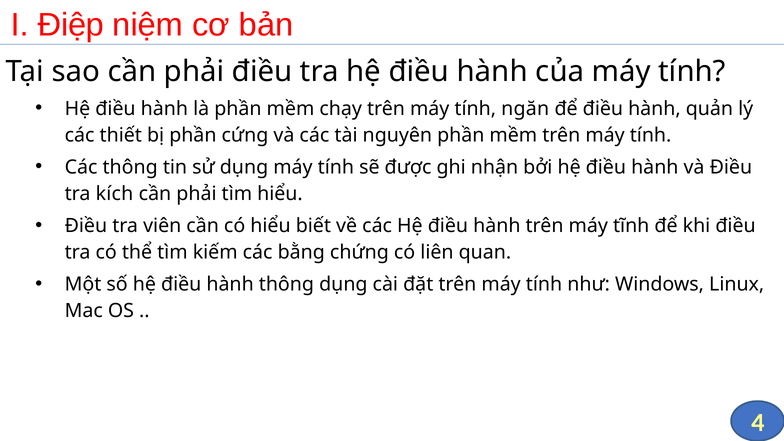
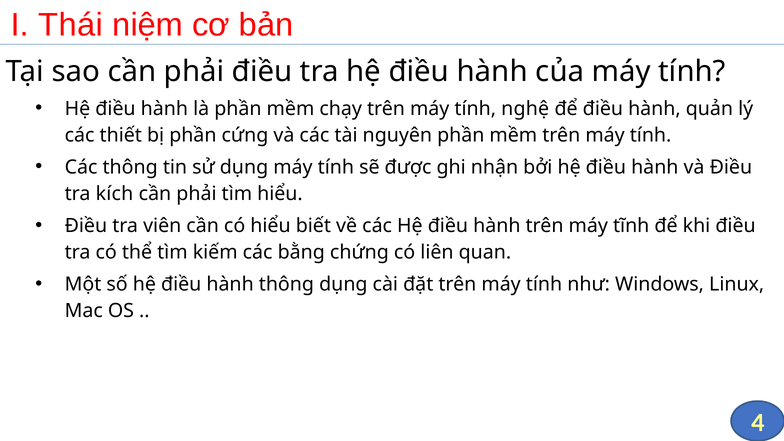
Điệp: Điệp -> Thái
ngăn: ngăn -> nghệ
